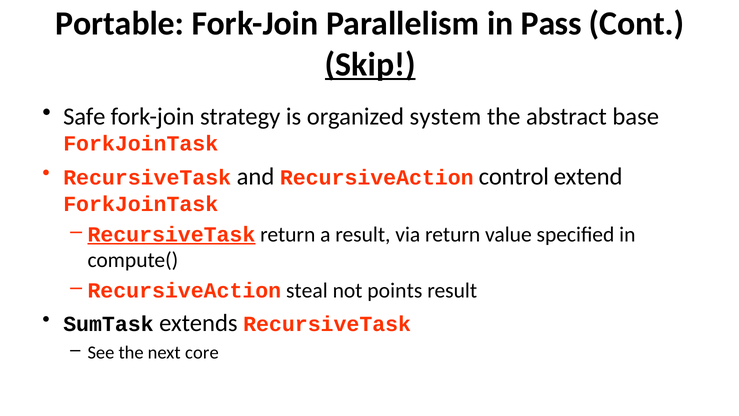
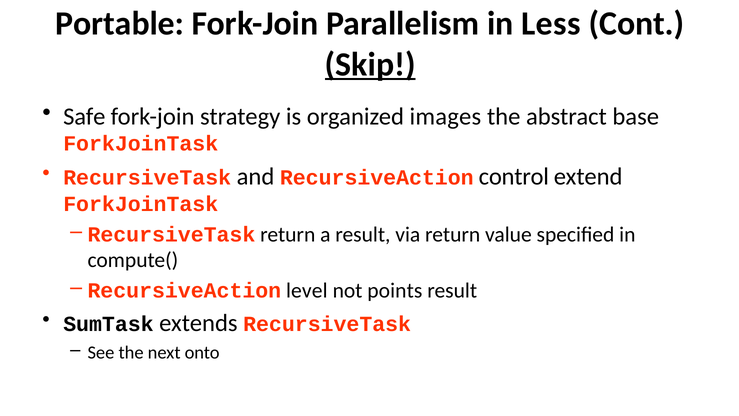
Pass: Pass -> Less
system: system -> images
RecursiveTask at (171, 234) underline: present -> none
steal: steal -> level
core: core -> onto
